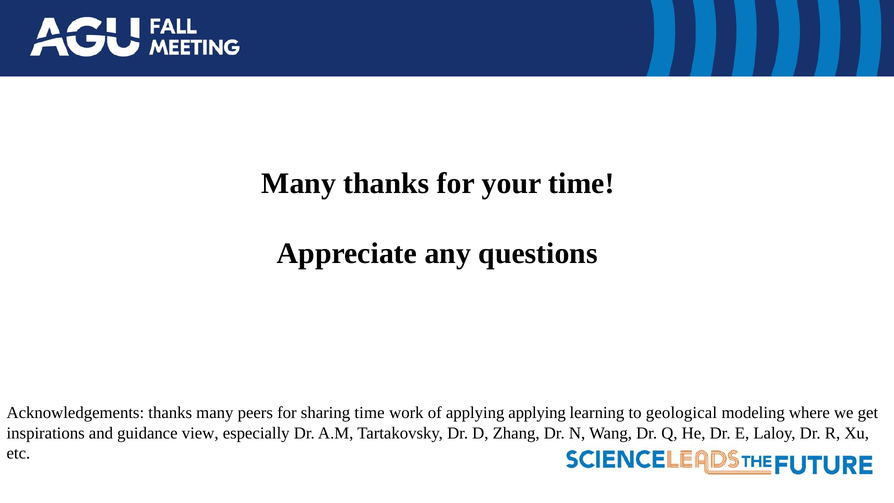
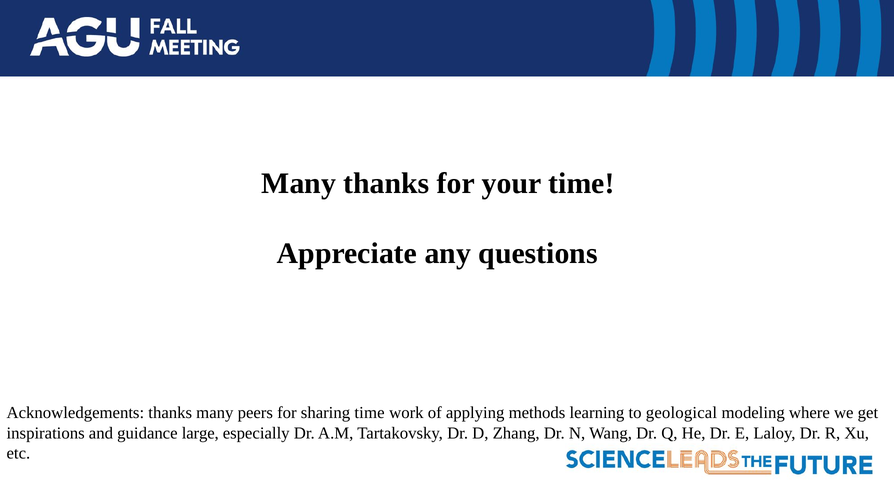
applying applying: applying -> methods
view: view -> large
